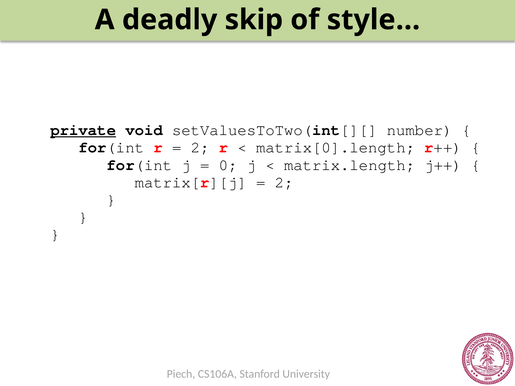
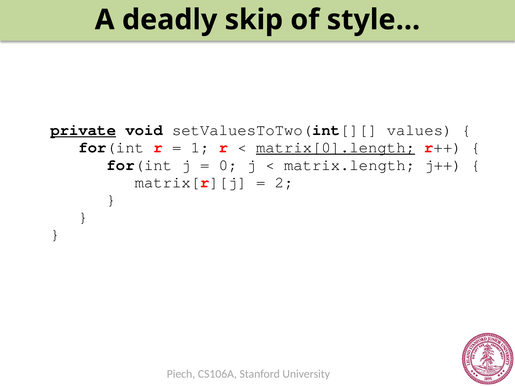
number: number -> values
2 at (200, 148): 2 -> 1
matrix[0].length underline: none -> present
